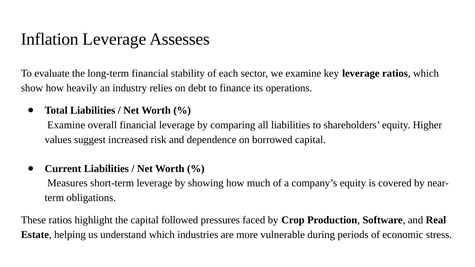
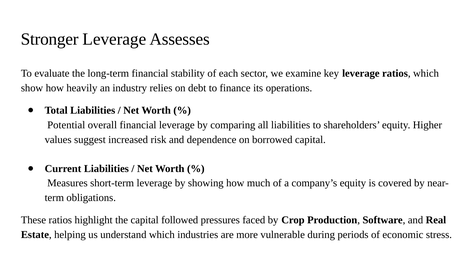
Inflation: Inflation -> Stronger
Examine at (66, 125): Examine -> Potential
